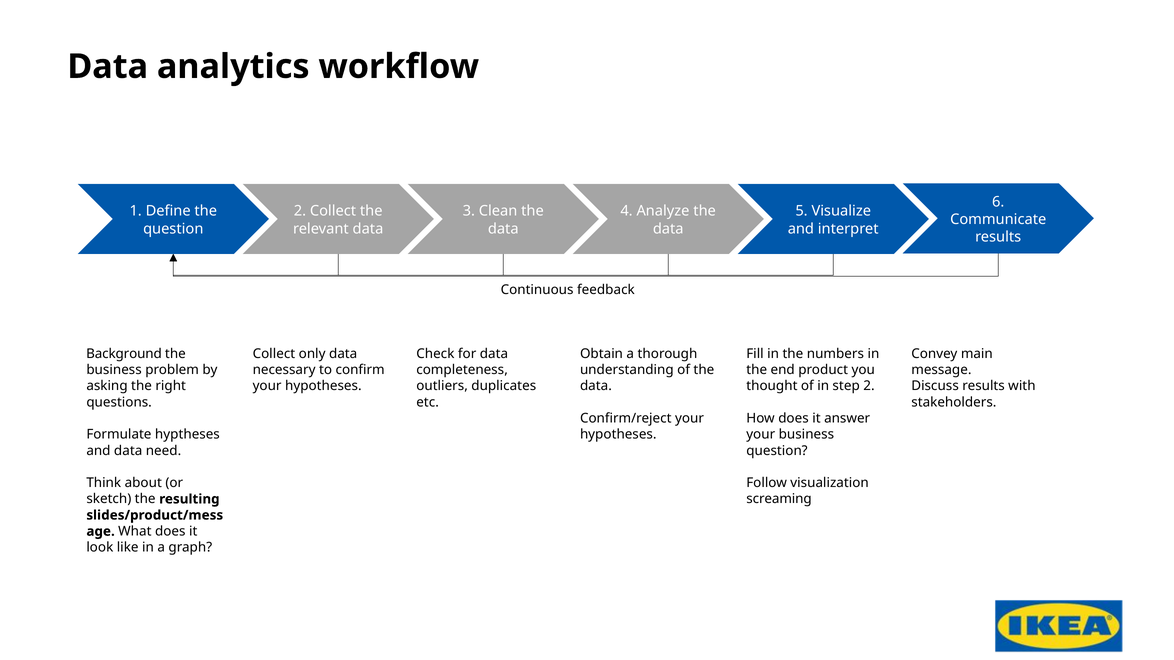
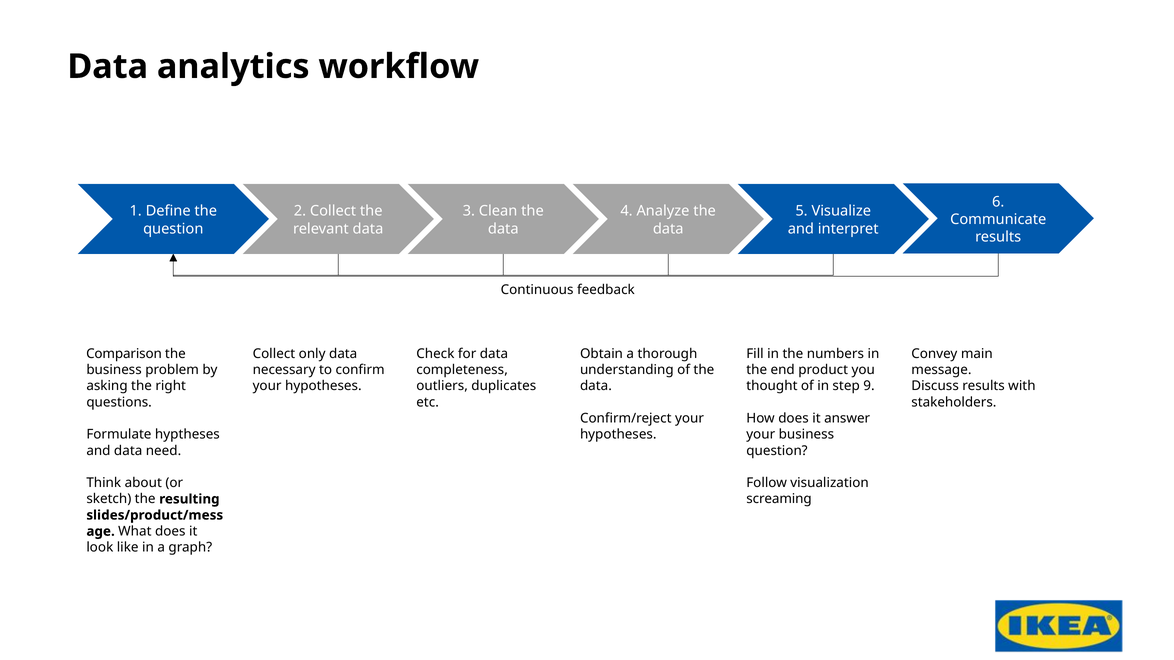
Background: Background -> Comparison
step 2: 2 -> 9
